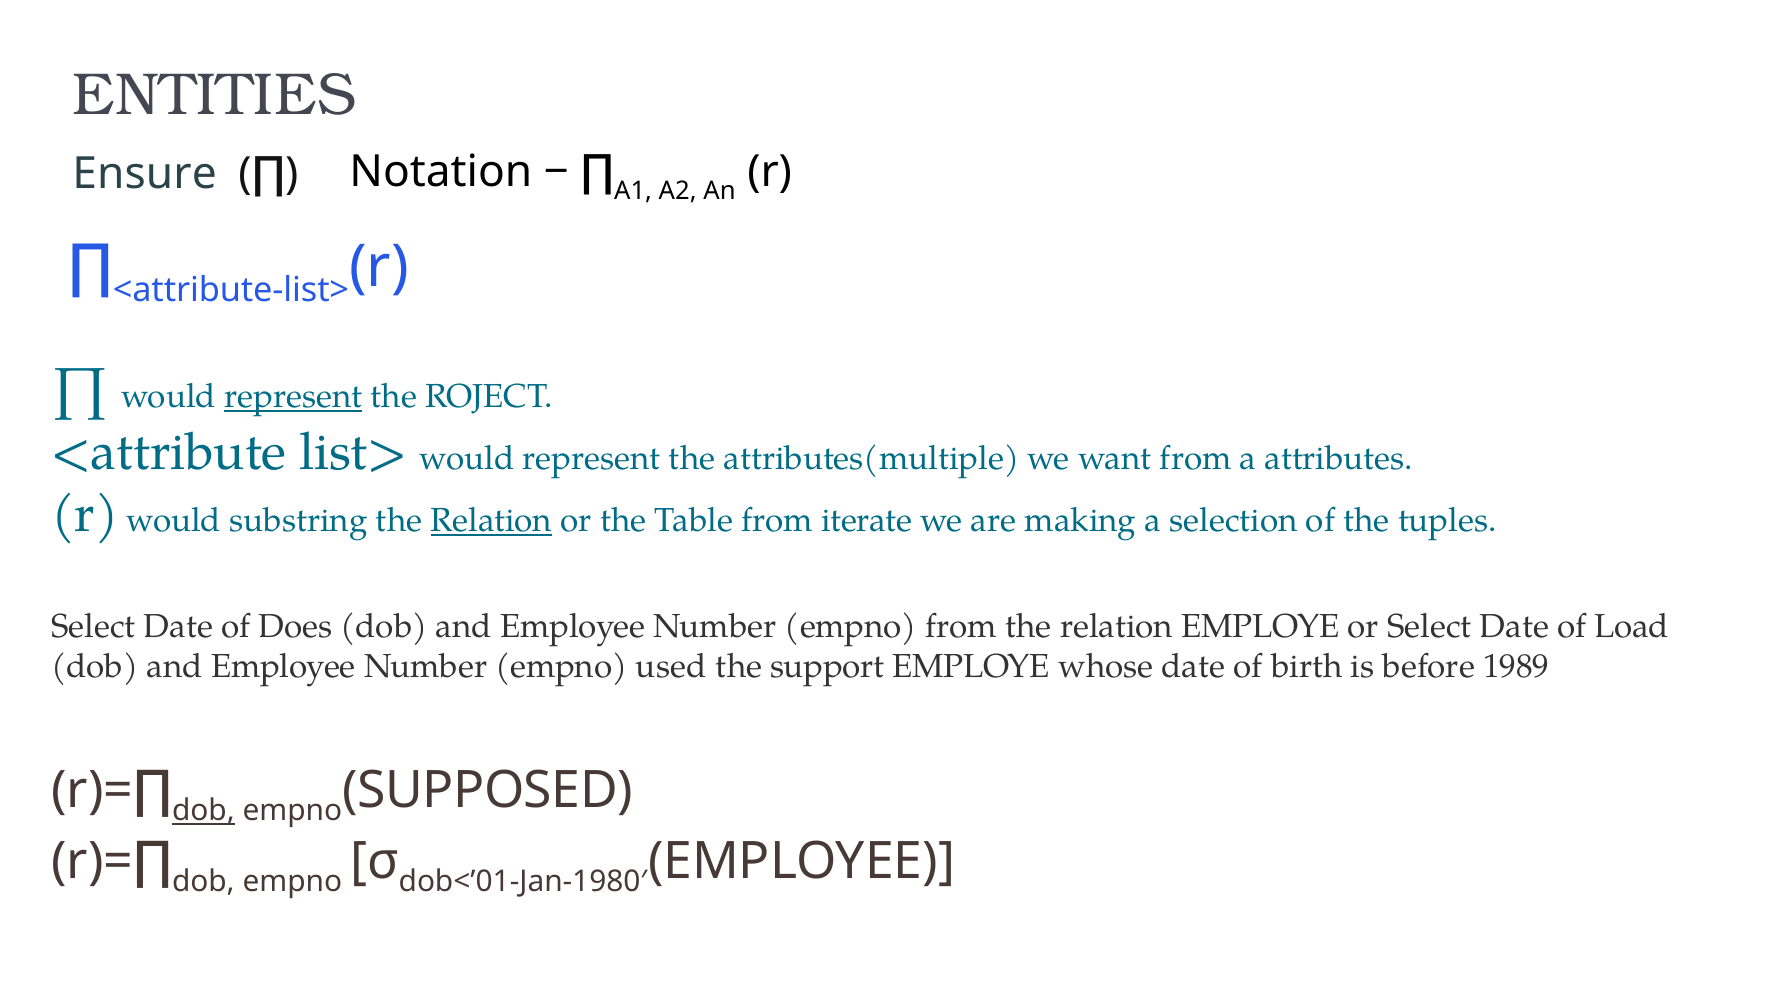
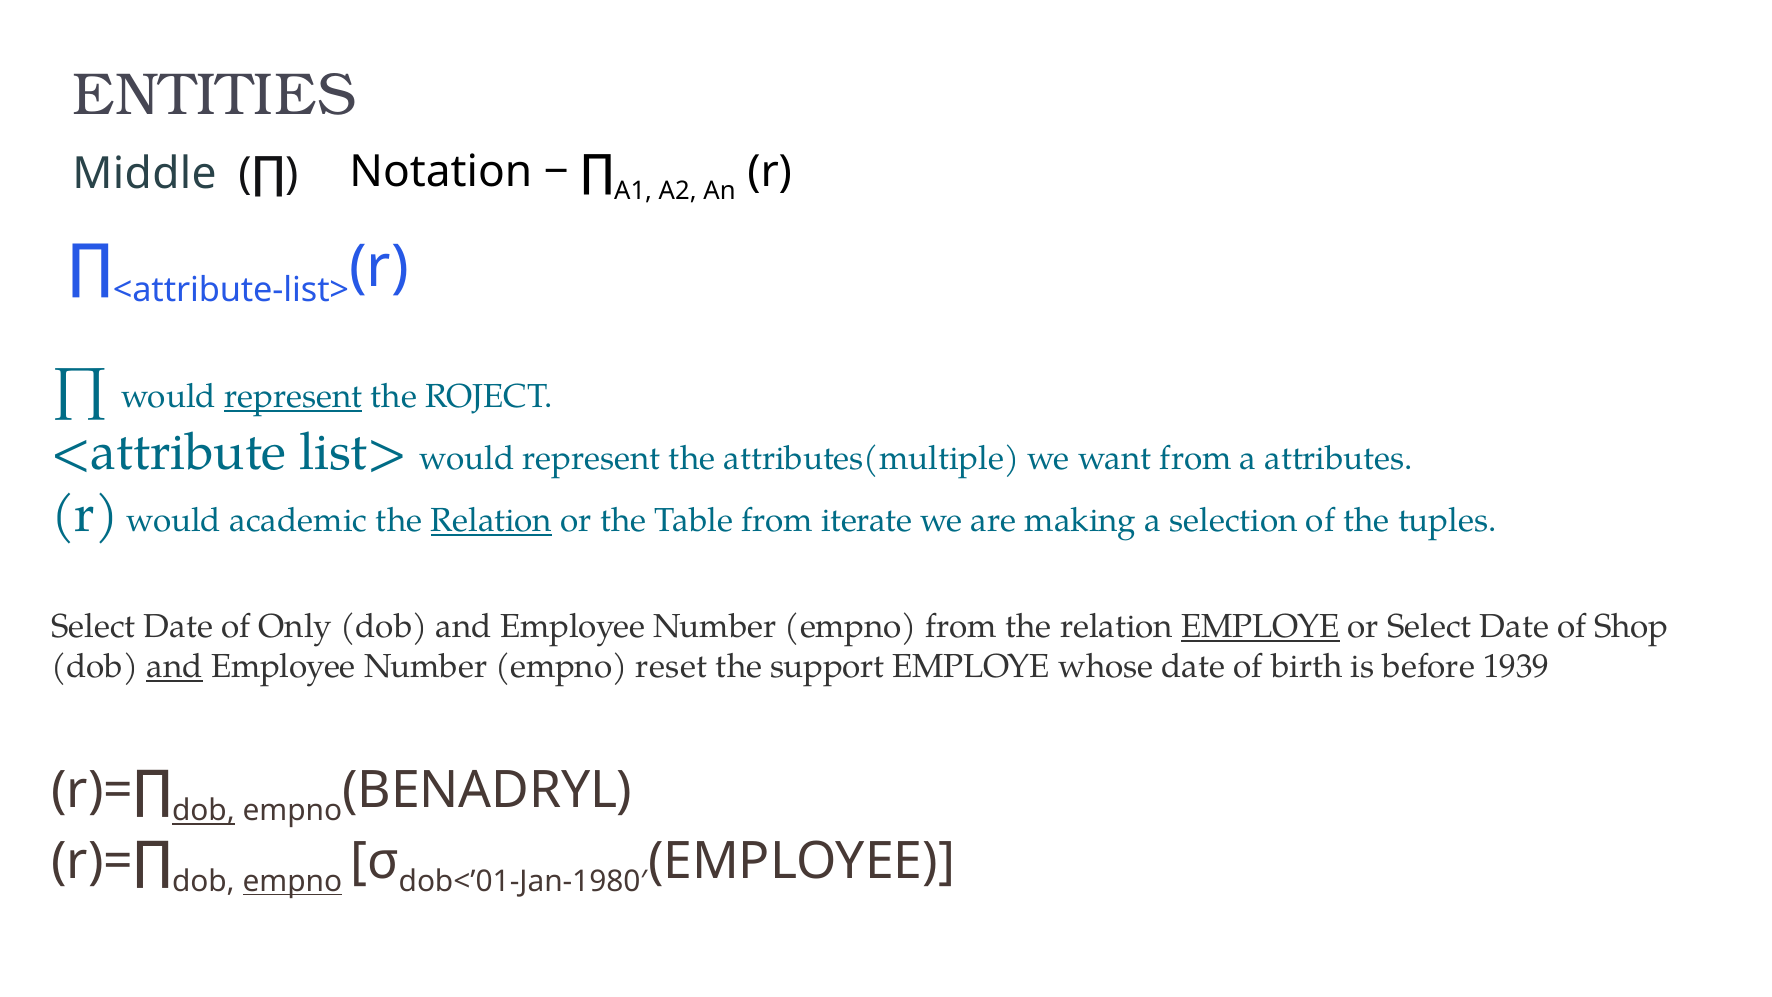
Ensure: Ensure -> Middle
substring: substring -> academic
Does: Does -> Only
EMPLOYE at (1261, 627) underline: none -> present
Load: Load -> Shop
and at (175, 667) underline: none -> present
used: used -> reset
1989: 1989 -> 1939
SUPPOSED: SUPPOSED -> BENADRYL
empno at (292, 881) underline: none -> present
